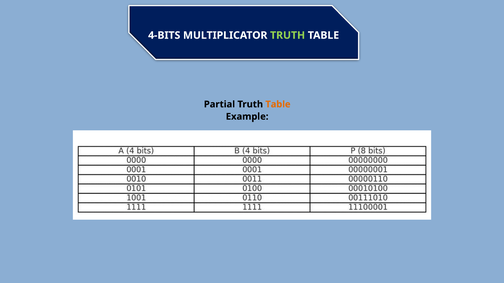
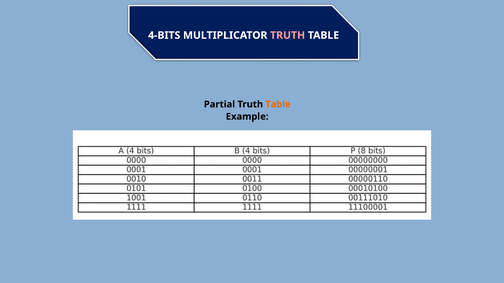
TRUTH at (288, 35) colour: light green -> pink
